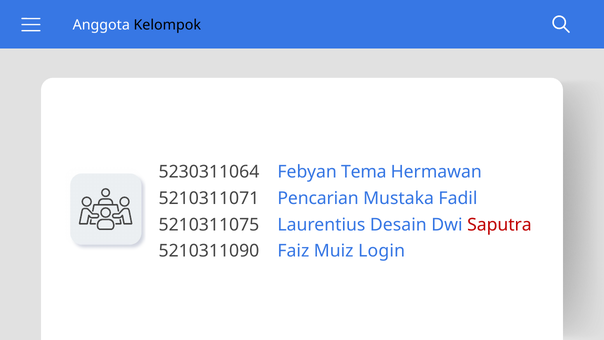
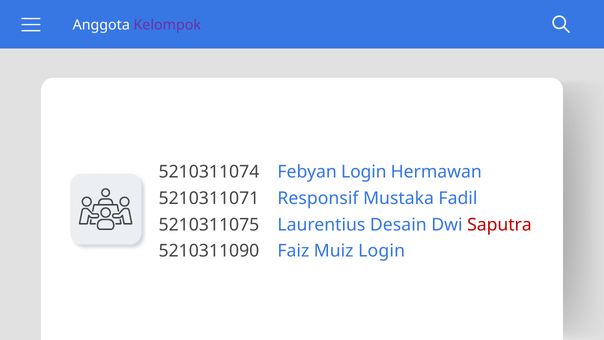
Kelompok colour: black -> purple
5230311064: 5230311064 -> 5210311074
Febyan Tema: Tema -> Login
Pencarian: Pencarian -> Responsif
